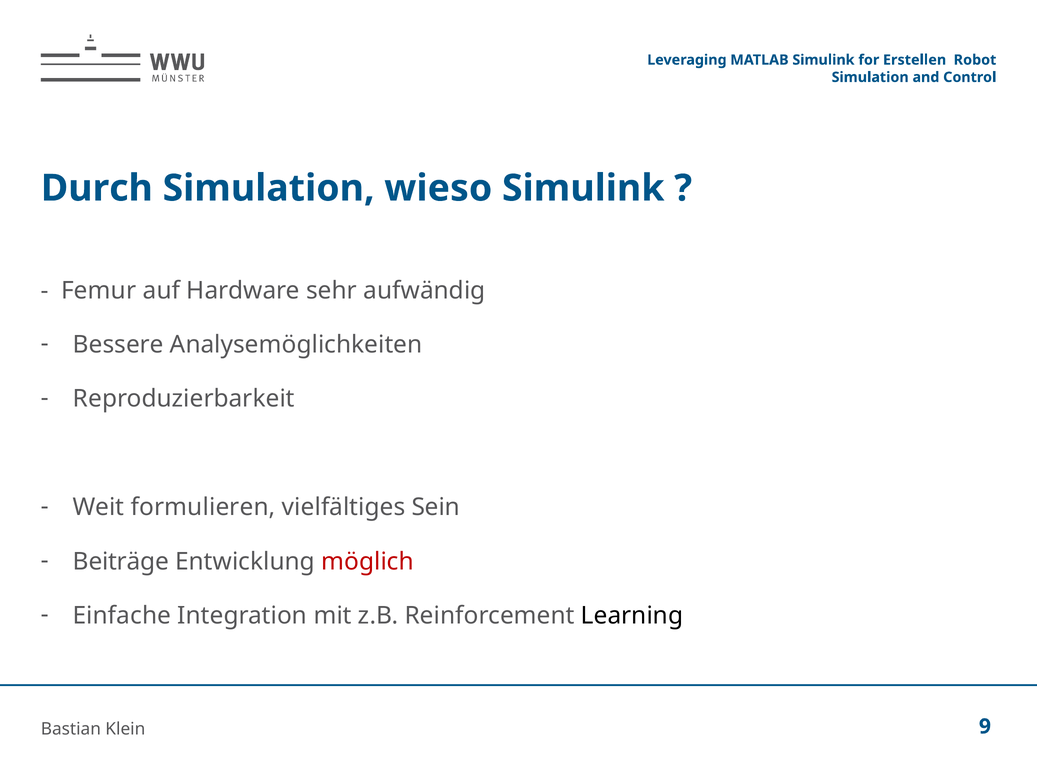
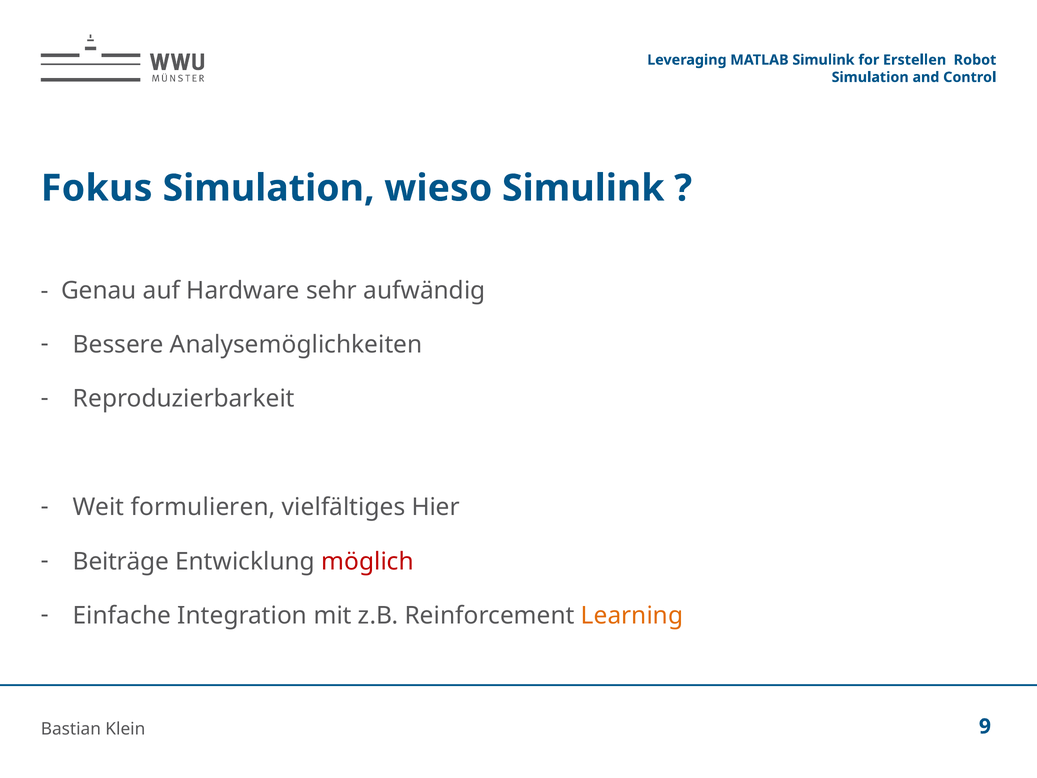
Durch: Durch -> Fokus
Femur: Femur -> Genau
Sein: Sein -> Hier
Learning colour: black -> orange
